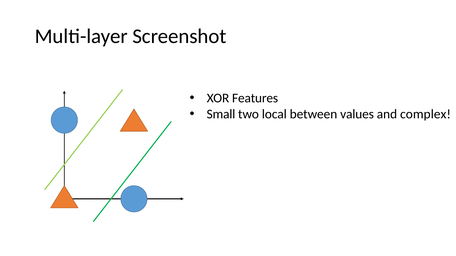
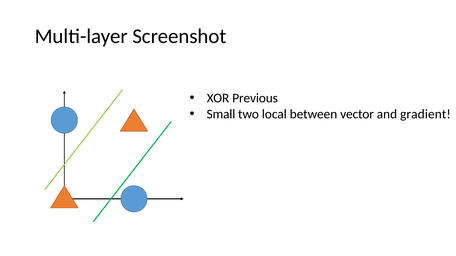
Features: Features -> Previous
values: values -> vector
complex: complex -> gradient
